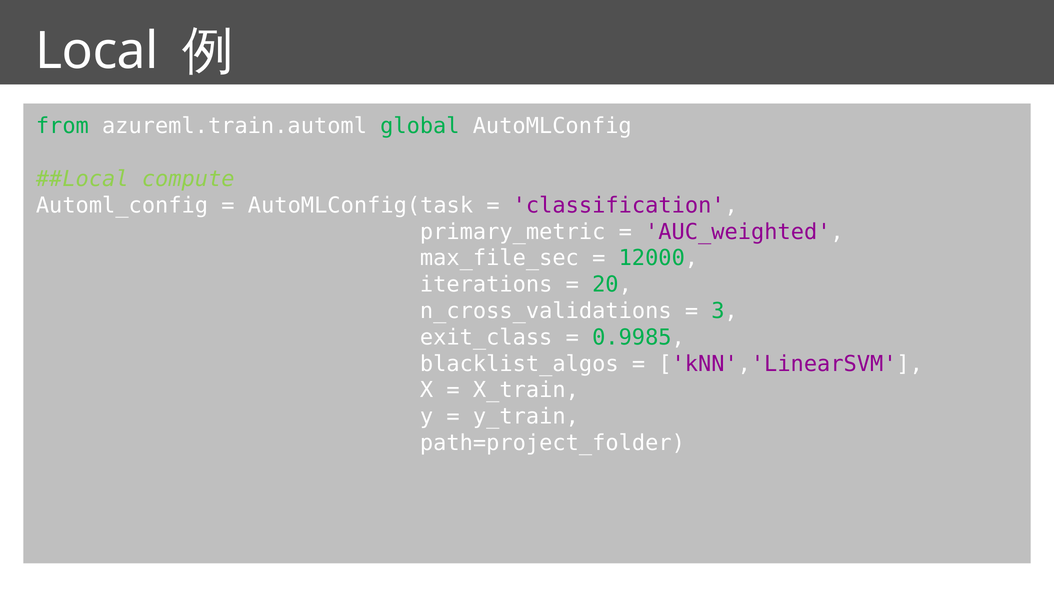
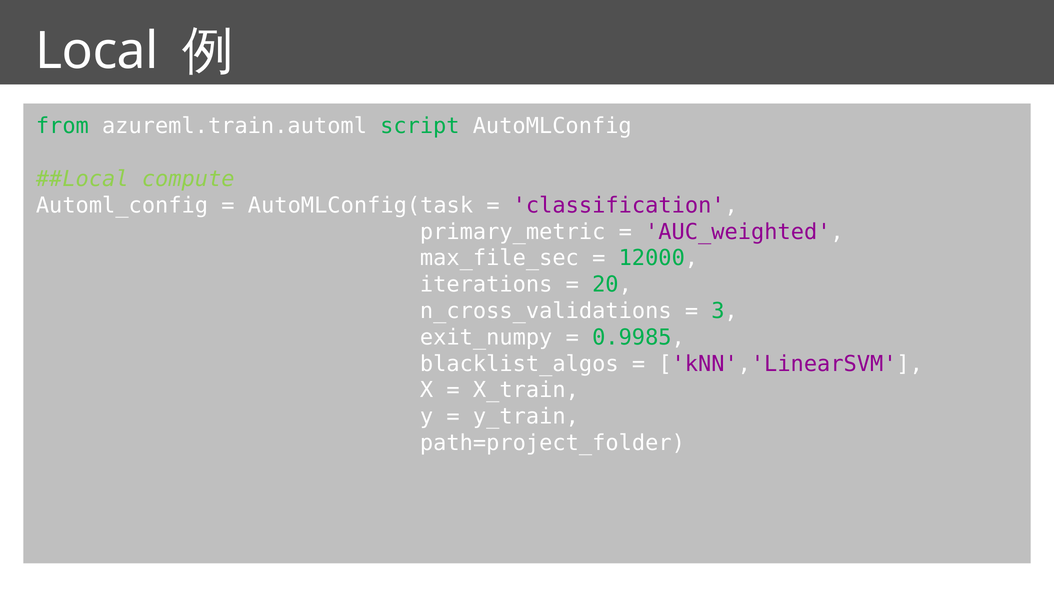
global: global -> script
exit_class: exit_class -> exit_numpy
